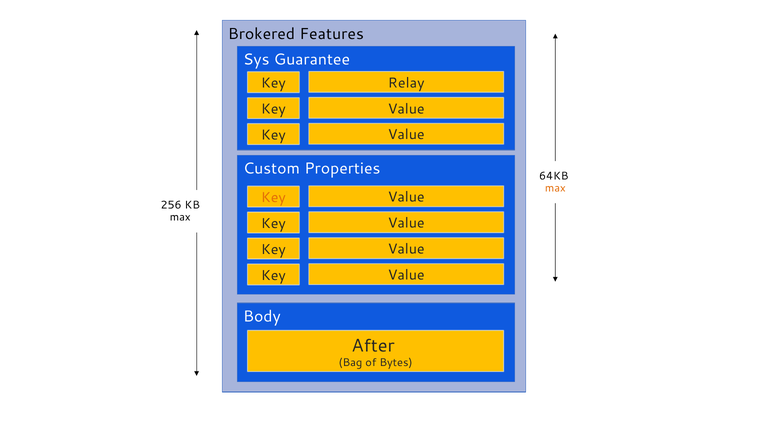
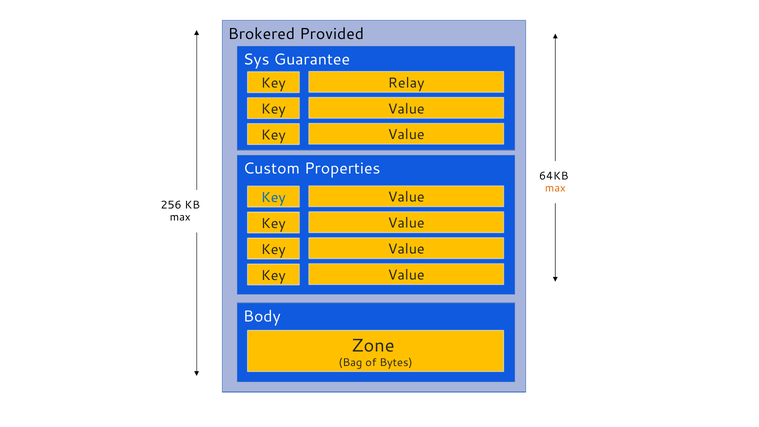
Features: Features -> Provided
Key at (273, 198) colour: orange -> blue
After: After -> Zone
